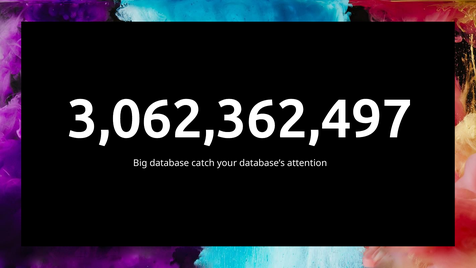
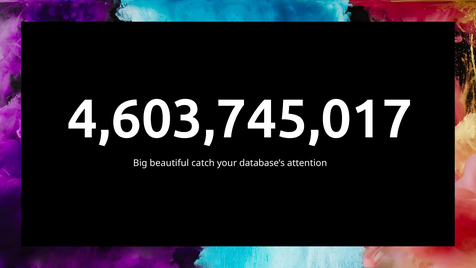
3,062,362,497: 3,062,362,497 -> 4,603,745,017
database: database -> beautiful
